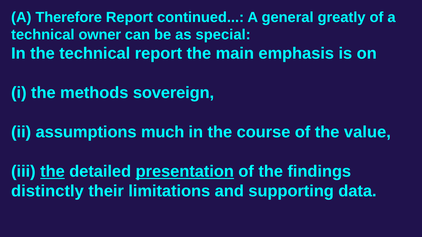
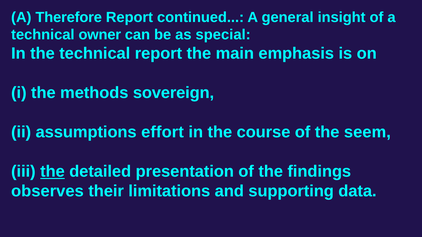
greatly: greatly -> insight
much: much -> effort
value: value -> seem
presentation underline: present -> none
distinctly: distinctly -> observes
